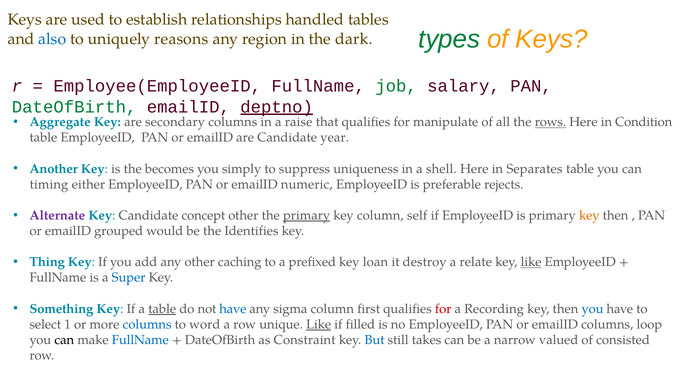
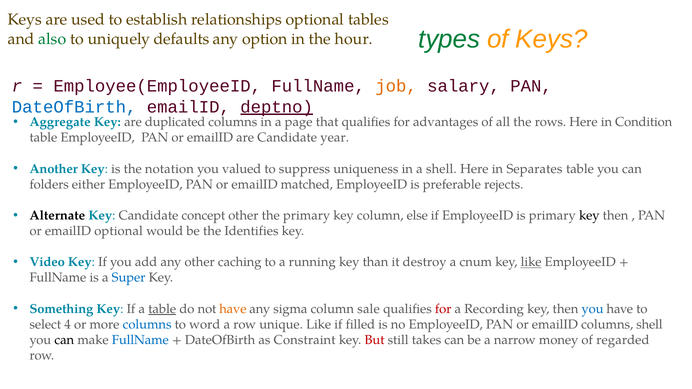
relationships handled: handled -> optional
also colour: blue -> green
reasons: reasons -> defaults
region: region -> option
dark: dark -> hour
job colour: green -> orange
DateOfBirth at (74, 107) colour: green -> blue
secondary: secondary -> duplicated
raise: raise -> page
manipulate: manipulate -> advantages
rows underline: present -> none
becomes: becomes -> notation
simply: simply -> valued
timing: timing -> folders
numeric: numeric -> matched
Alternate colour: purple -> black
primary at (307, 216) underline: present -> none
self: self -> else
key at (589, 216) colour: orange -> black
emailID grouped: grouped -> optional
Thing: Thing -> Video
prefixed: prefixed -> running
loan: loan -> than
relate: relate -> cnum
have at (233, 309) colour: blue -> orange
first: first -> sale
1: 1 -> 4
Like at (319, 325) underline: present -> none
columns loop: loop -> shell
But colour: blue -> red
valued: valued -> money
consisted: consisted -> regarded
